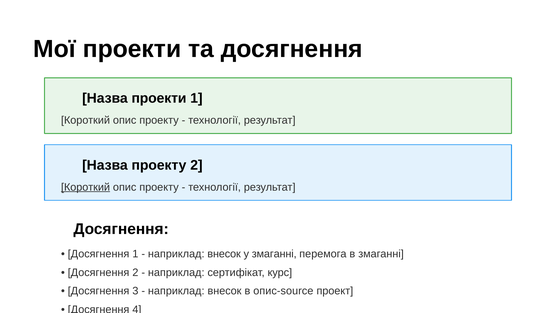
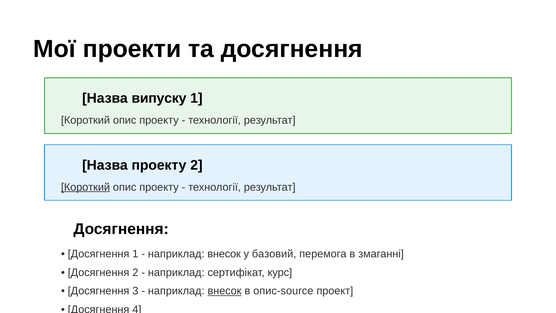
Назва проекти: проекти -> випуску
у змаганні: змаганні -> базовий
внесок at (224, 291) underline: none -> present
